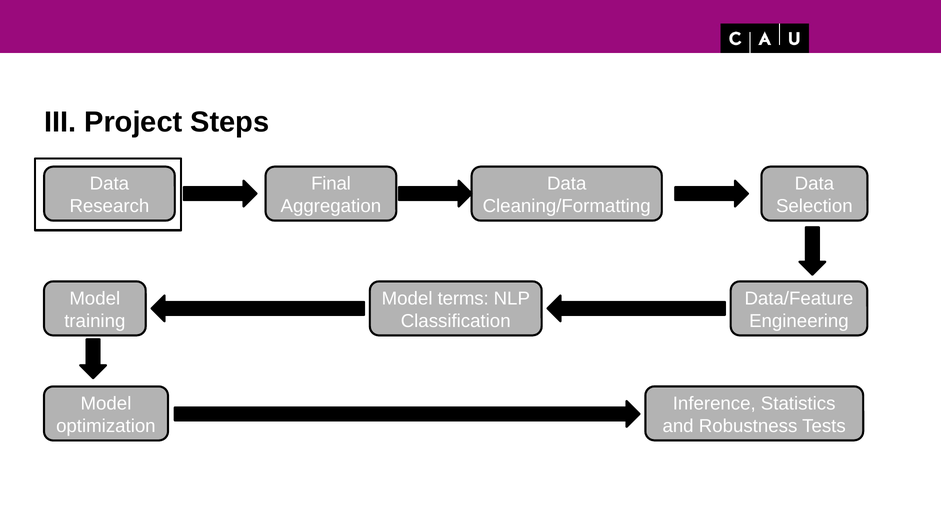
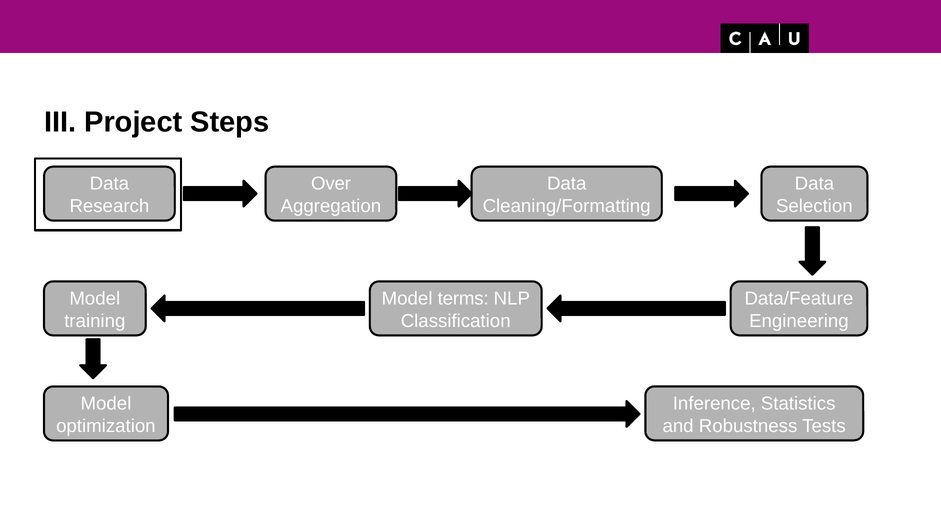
Final: Final -> Over
